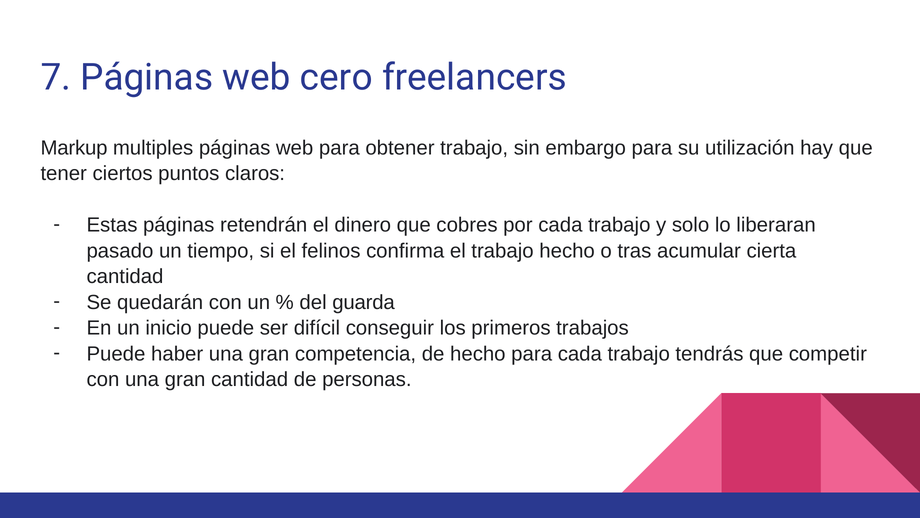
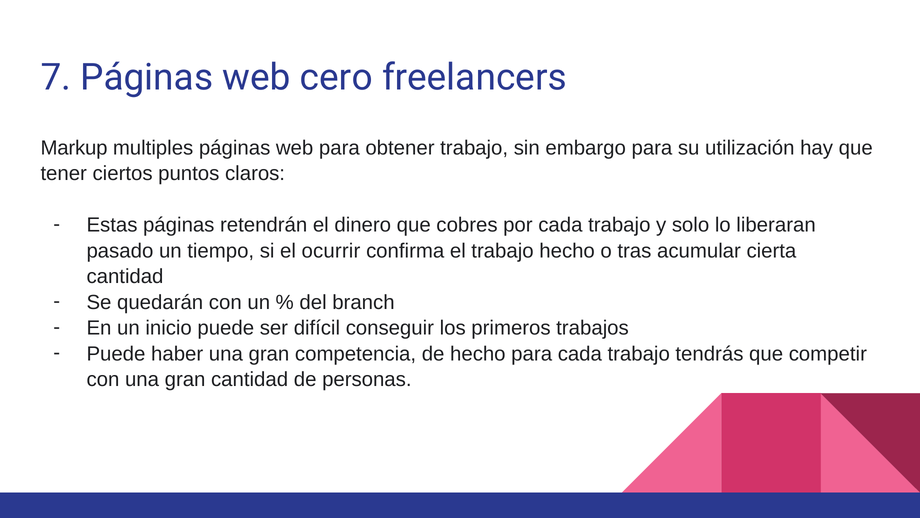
felinos: felinos -> ocurrir
guarda: guarda -> branch
